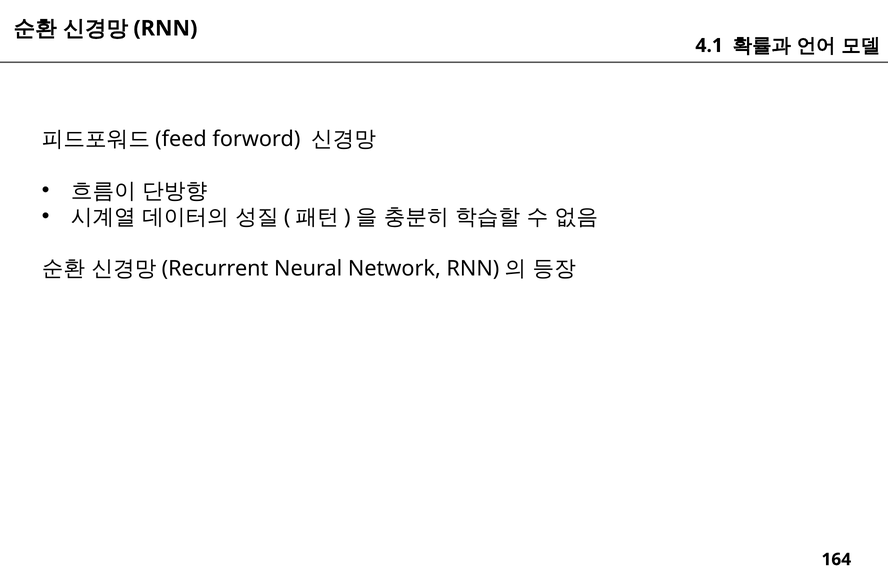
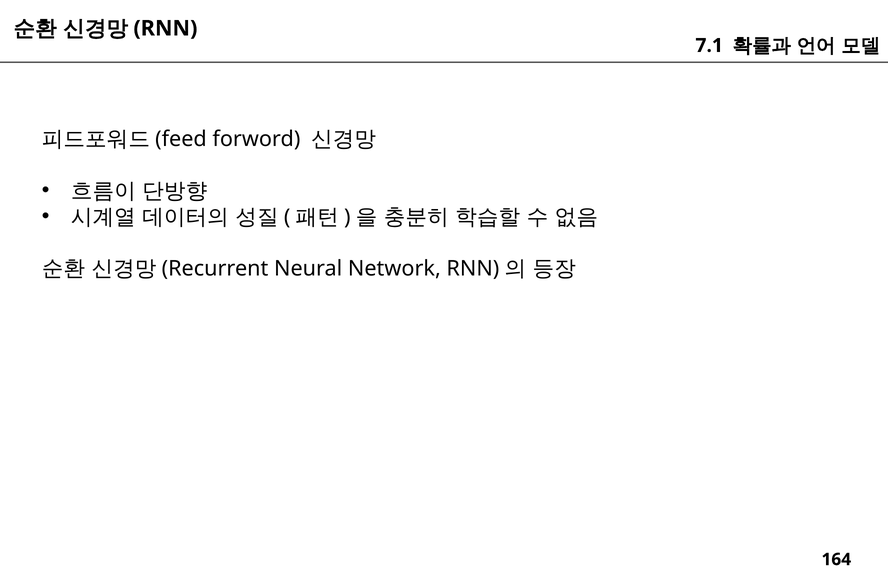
4.1: 4.1 -> 7.1
